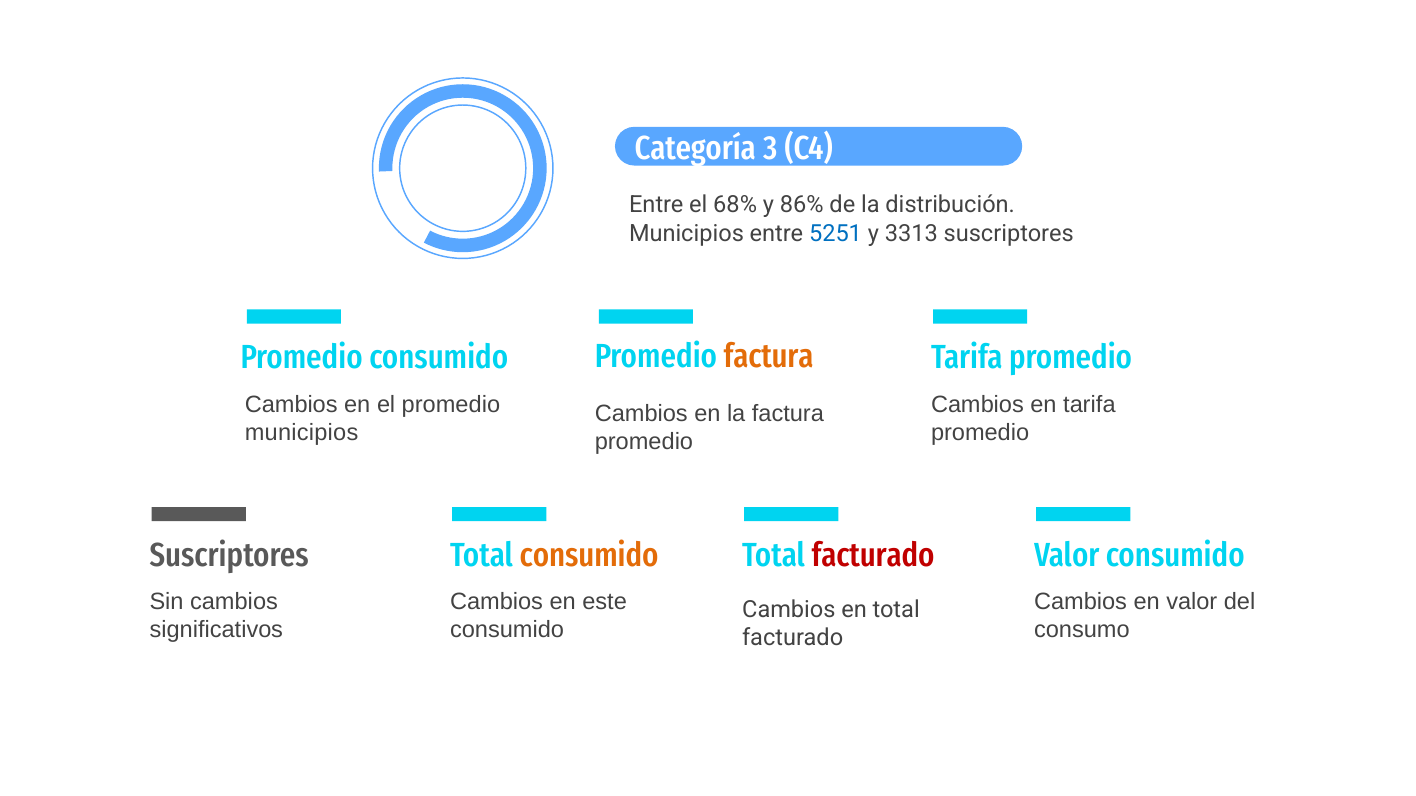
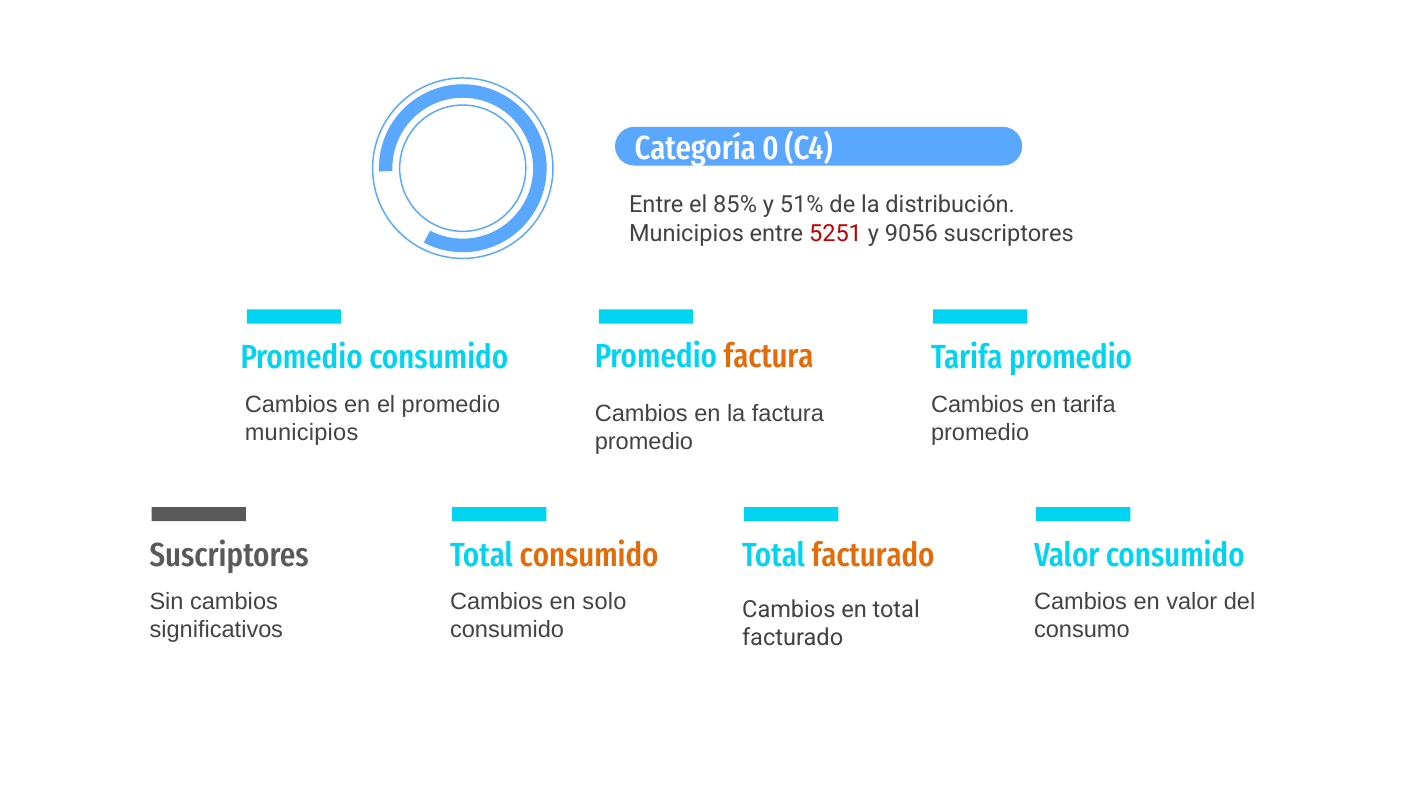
3: 3 -> 0
68%: 68% -> 85%
86%: 86% -> 51%
5251 colour: blue -> red
3313: 3313 -> 9056
facturado at (873, 556) colour: red -> orange
este: este -> solo
